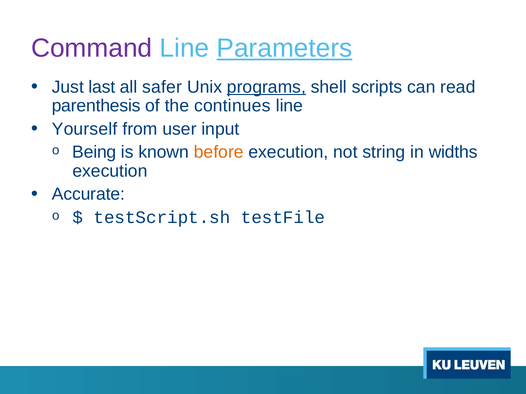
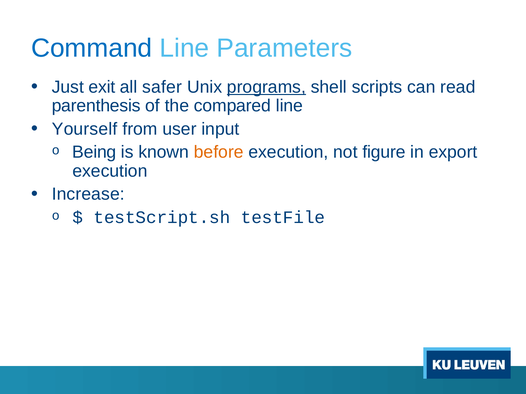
Command colour: purple -> blue
Parameters underline: present -> none
last: last -> exit
continues: continues -> compared
string: string -> figure
widths: widths -> export
Accurate: Accurate -> Increase
